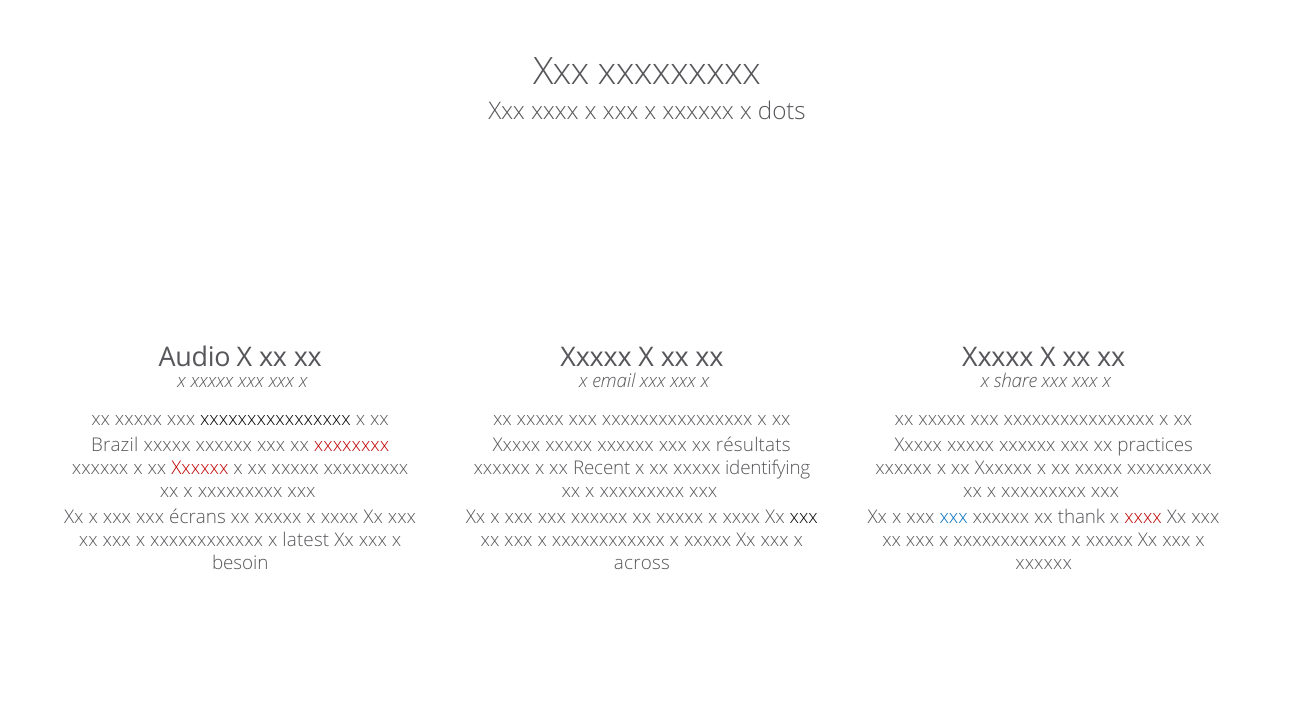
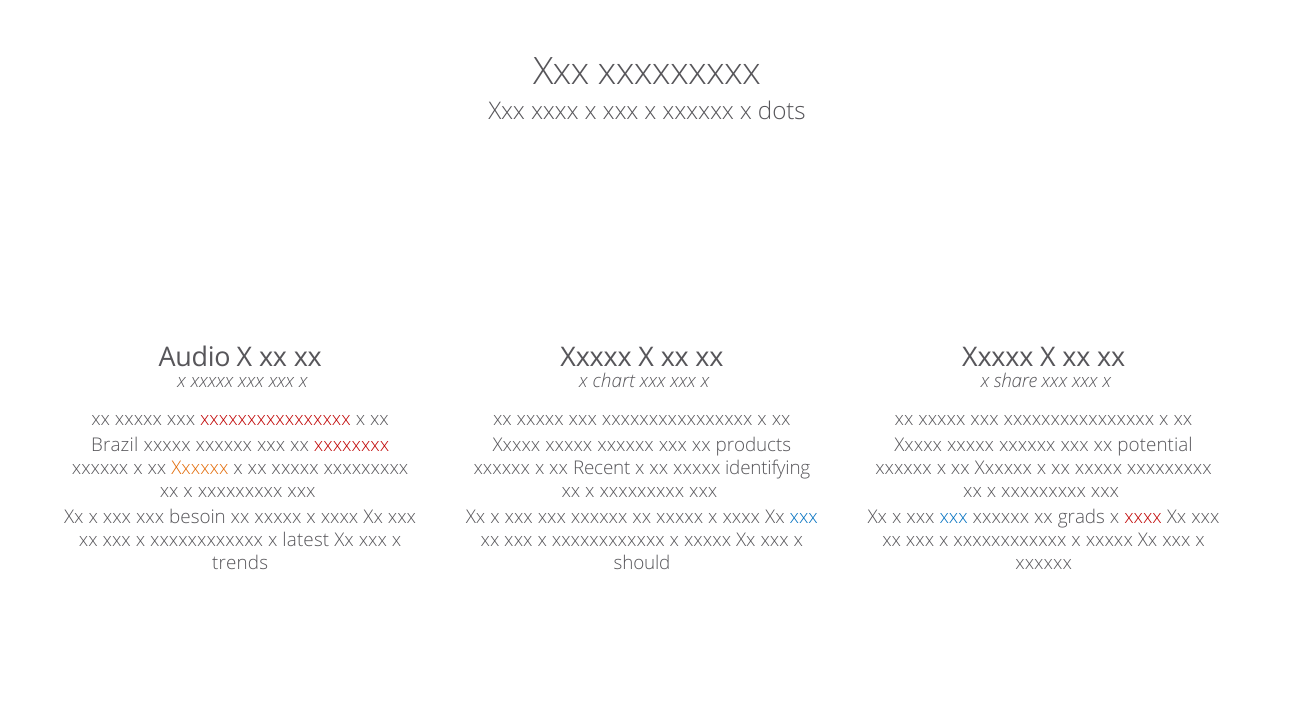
email: email -> chart
xxxxxxxxxxxxxxxx at (275, 419) colour: black -> red
résultats: résultats -> products
practices: practices -> potential
Xxxxxx at (200, 468) colour: red -> orange
écrans: écrans -> besoin
xxx at (804, 517) colour: black -> blue
thank: thank -> grads
besoin: besoin -> trends
across: across -> should
